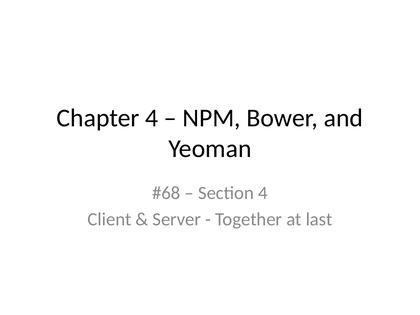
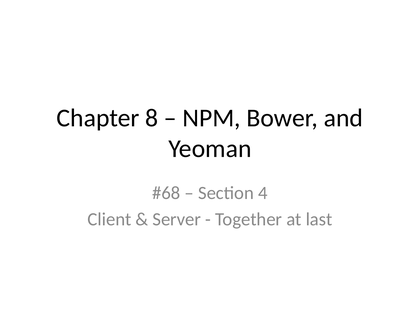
Chapter 4: 4 -> 8
